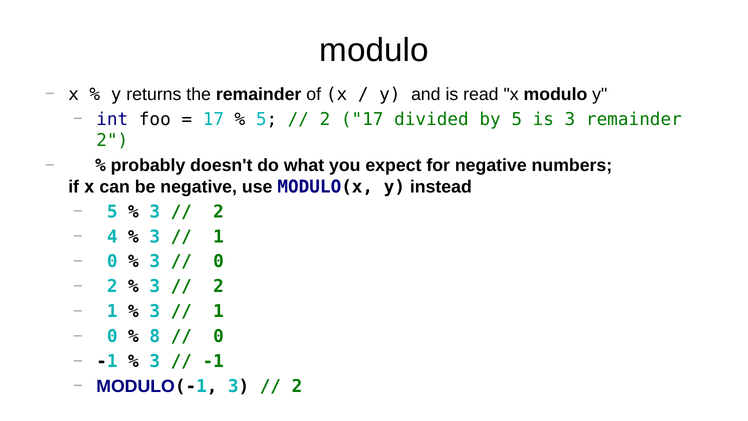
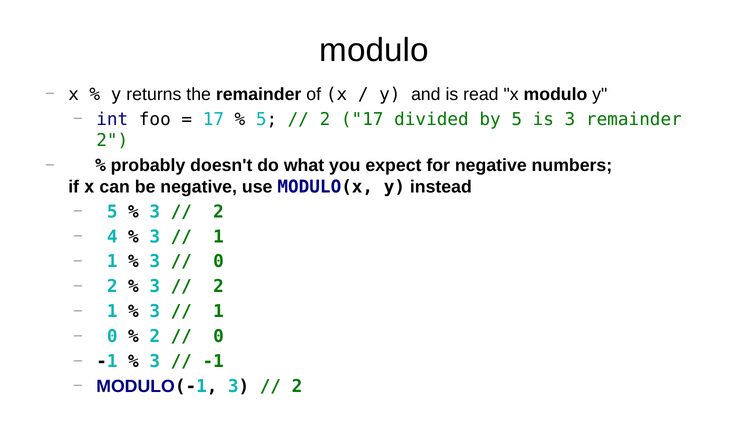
0 at (112, 262): 0 -> 1
8 at (155, 336): 8 -> 2
